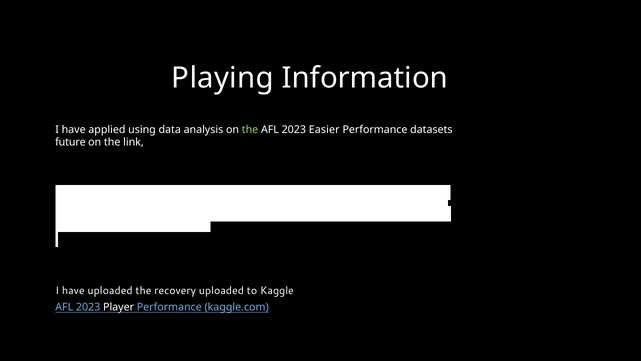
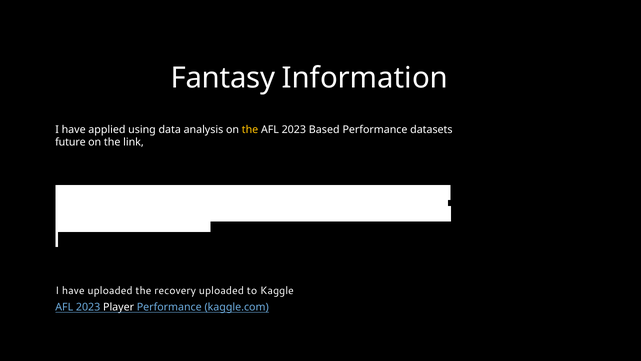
Playing: Playing -> Fantasy
the at (250, 129) colour: light green -> yellow
Easier: Easier -> Based
